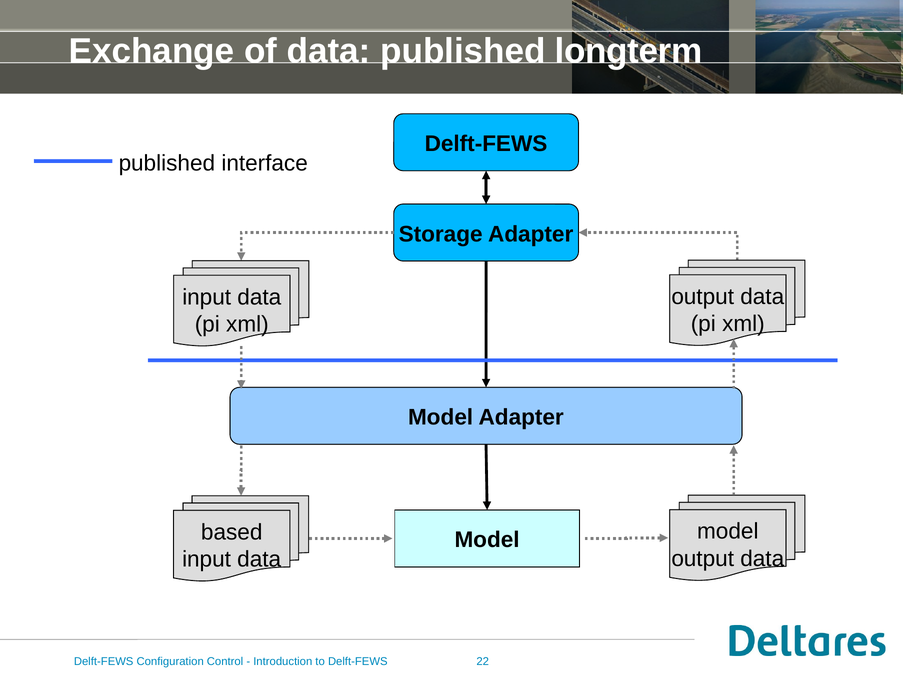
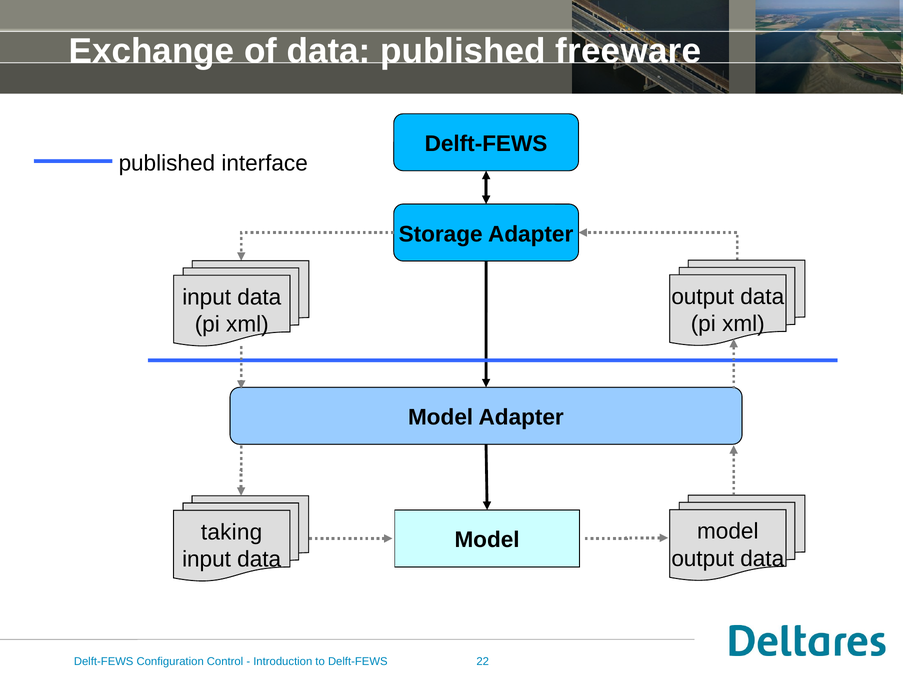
longterm: longterm -> freeware
based: based -> taking
